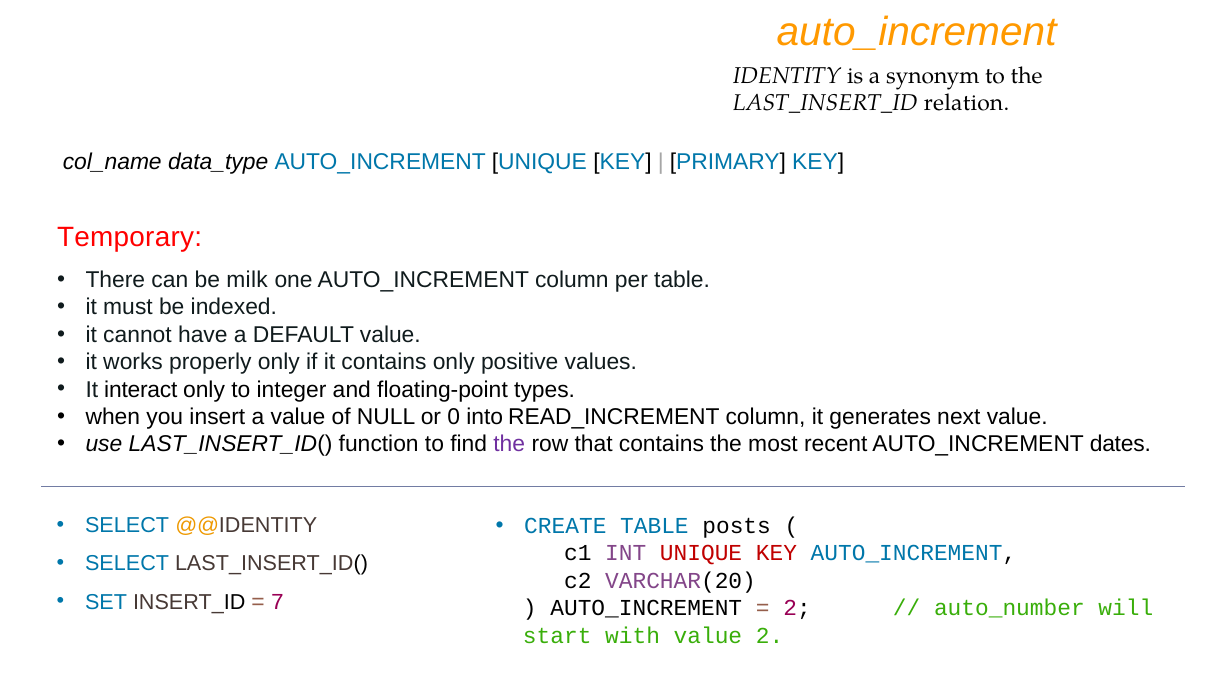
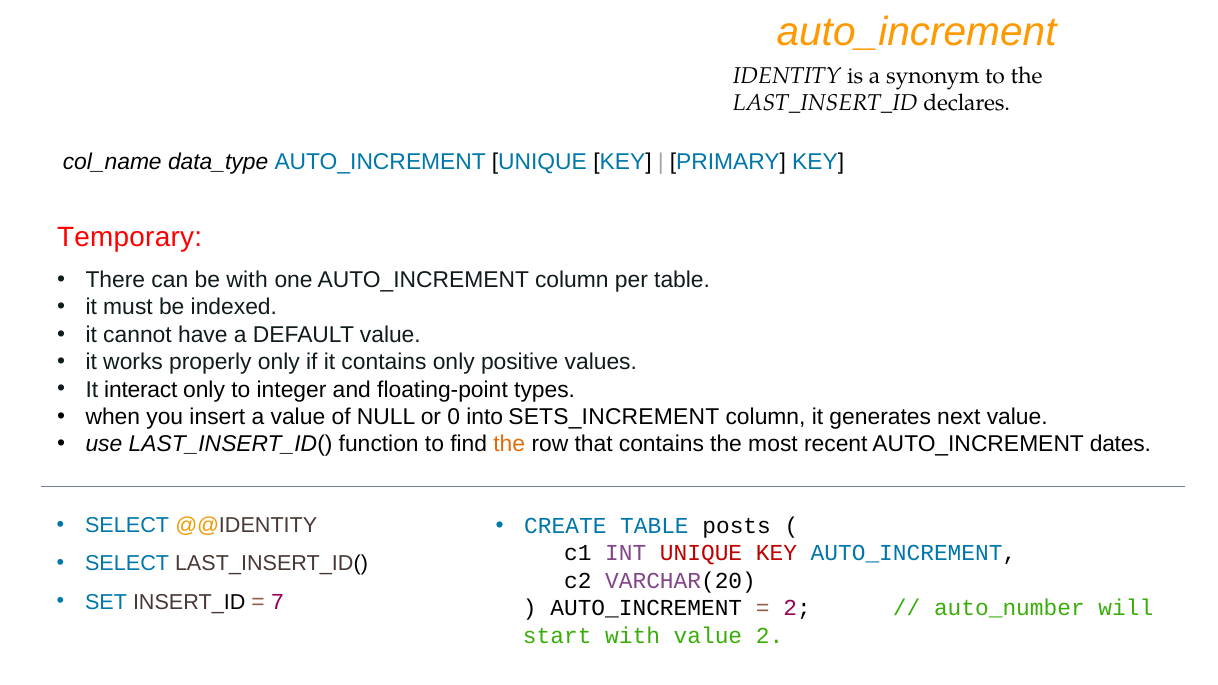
relation: relation -> declares
be milk: milk -> with
READ_INCREMENT: READ_INCREMENT -> SETS_INCREMENT
the at (509, 444) colour: purple -> orange
